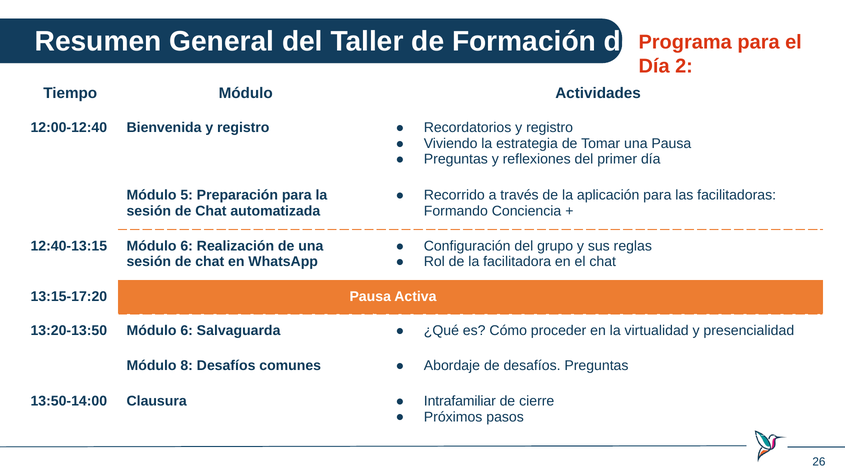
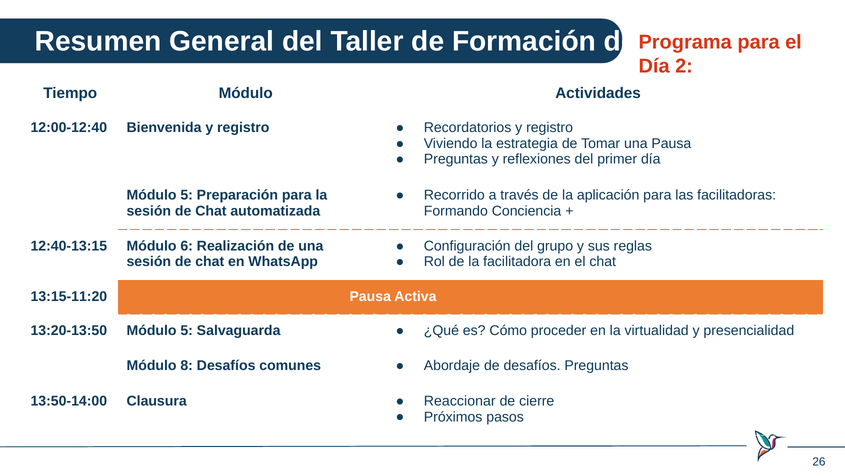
13:15-17:20: 13:15-17:20 -> 13:15-11:20
13:20-13:50 Módulo 6: 6 -> 5
Intrafamiliar: Intrafamiliar -> Reaccionar
